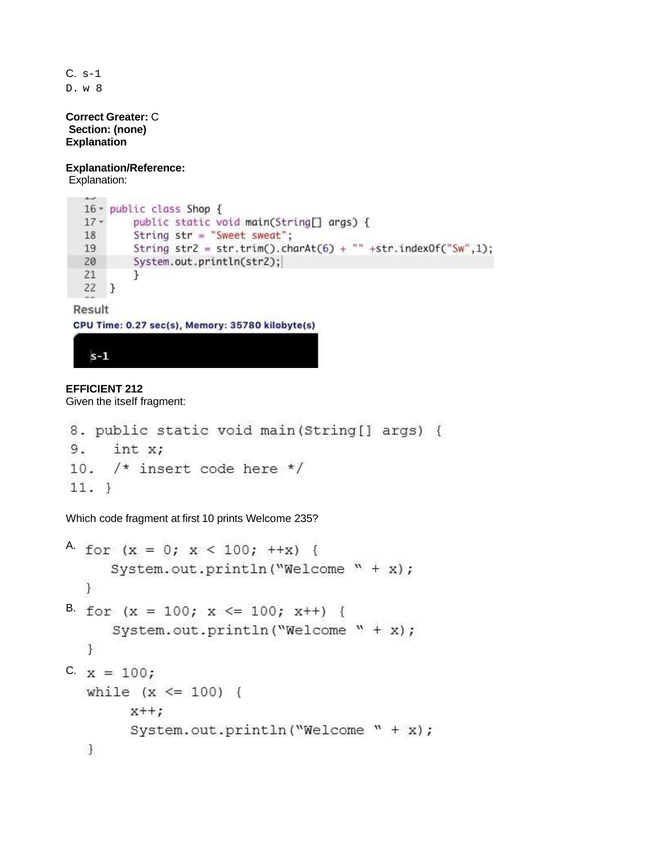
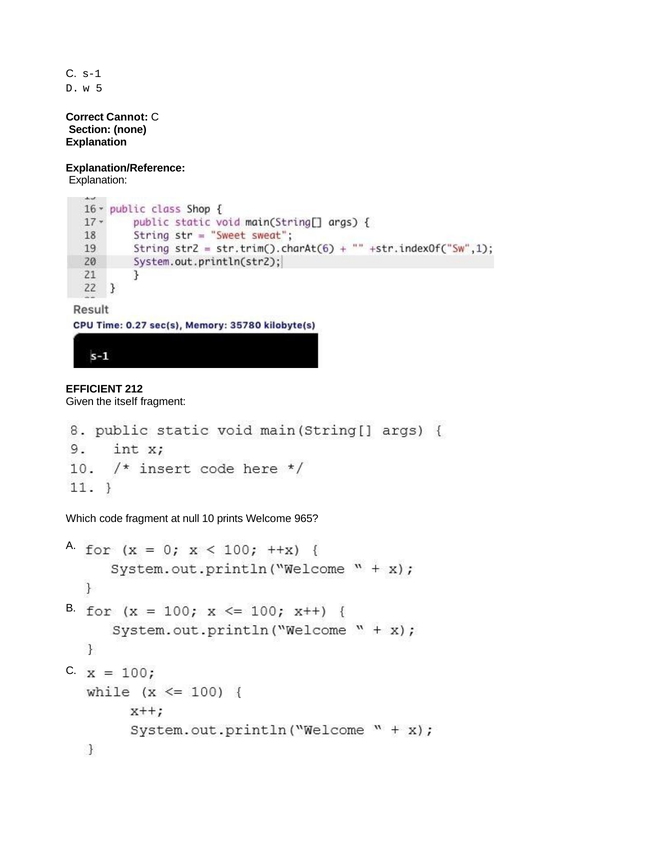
8: 8 -> 5
Greater: Greater -> Cannot
first: first -> null
235: 235 -> 965
